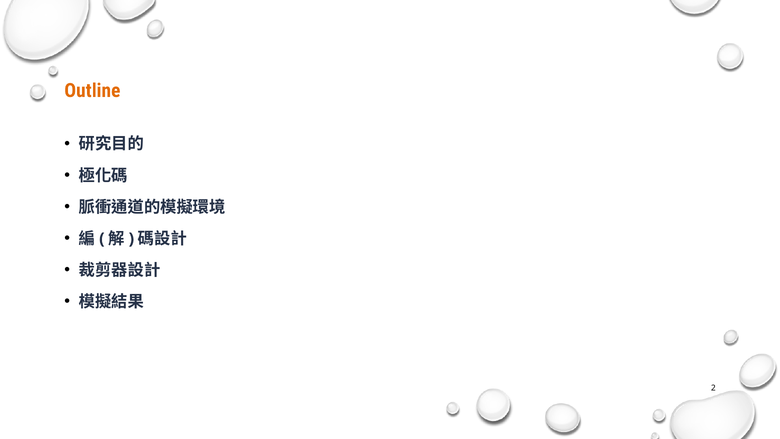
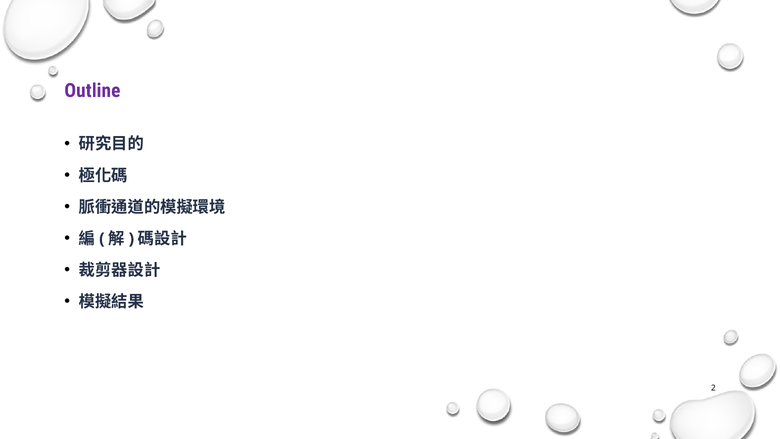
Outline colour: orange -> purple
